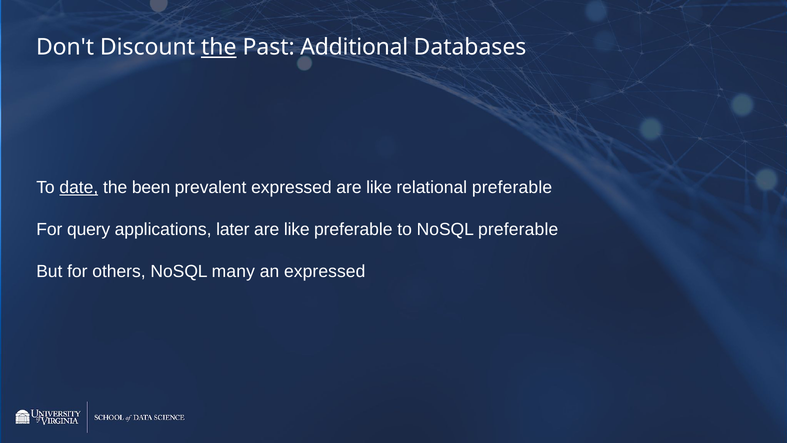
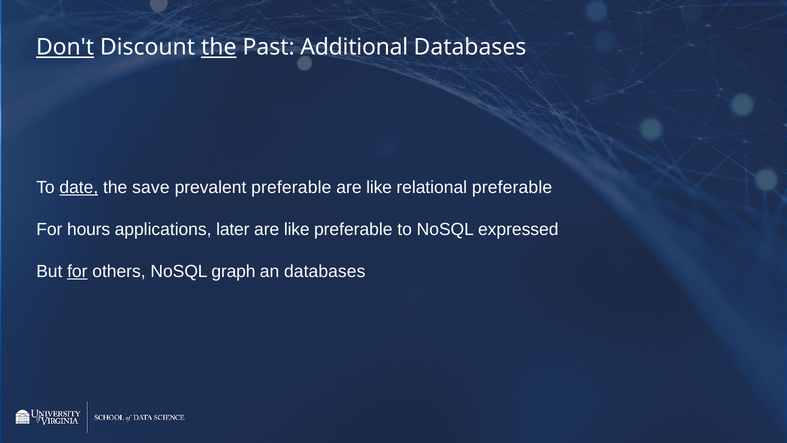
Don't underline: none -> present
been: been -> save
prevalent expressed: expressed -> preferable
query: query -> hours
NoSQL preferable: preferable -> expressed
for at (77, 271) underline: none -> present
many: many -> graph
an expressed: expressed -> databases
